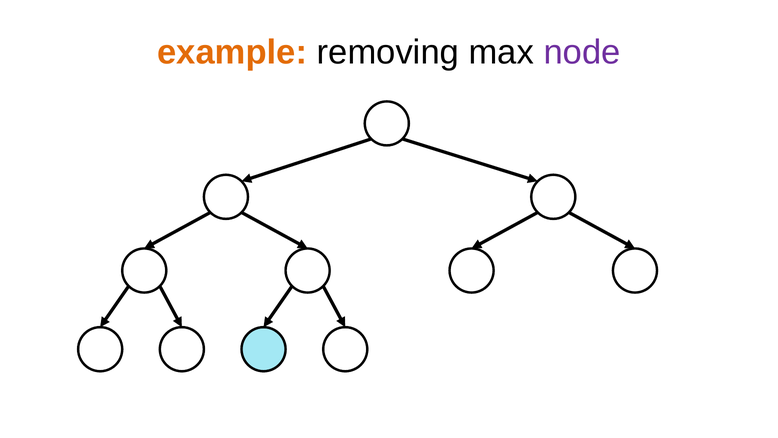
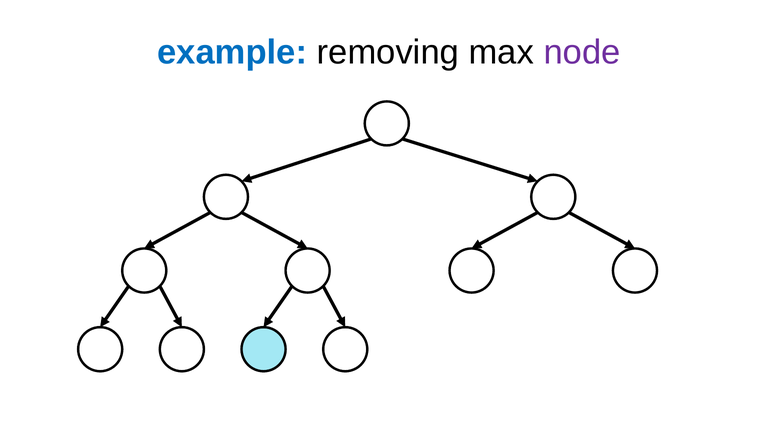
example colour: orange -> blue
